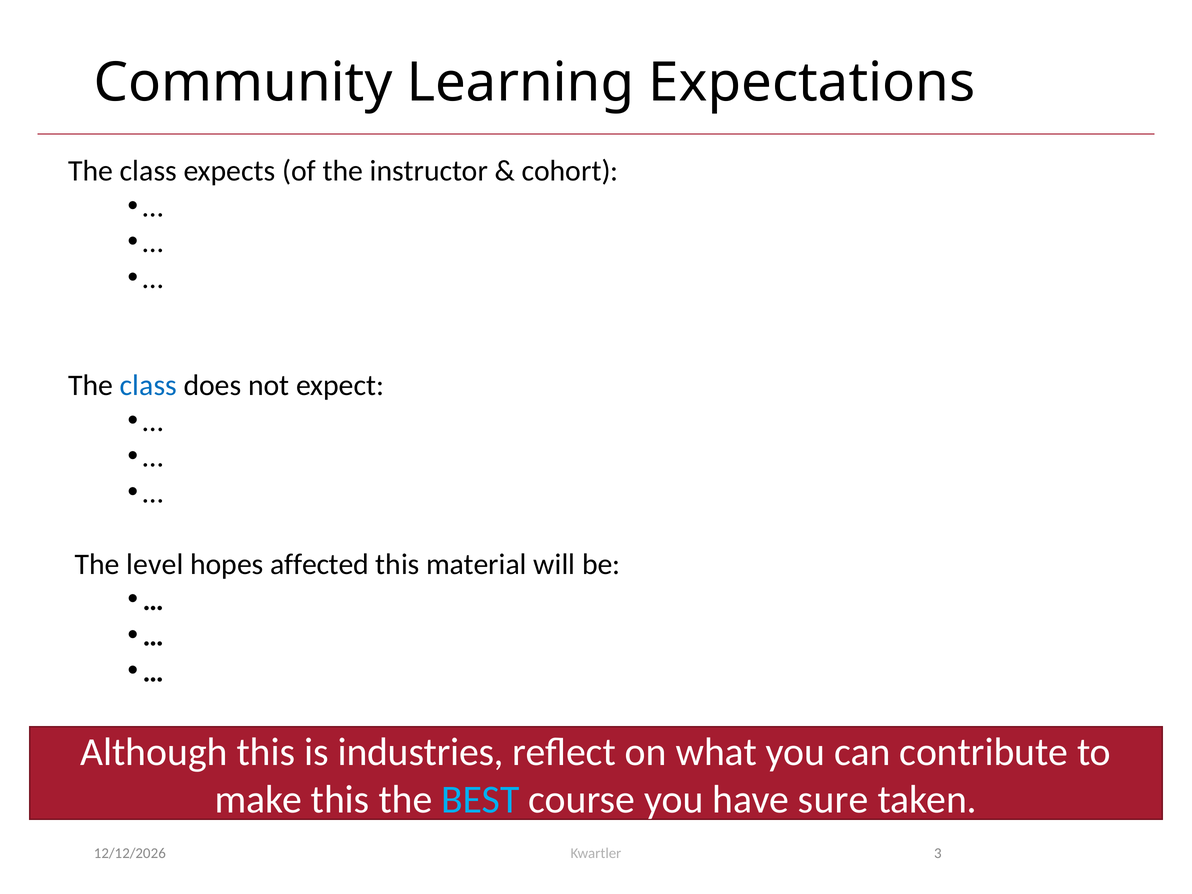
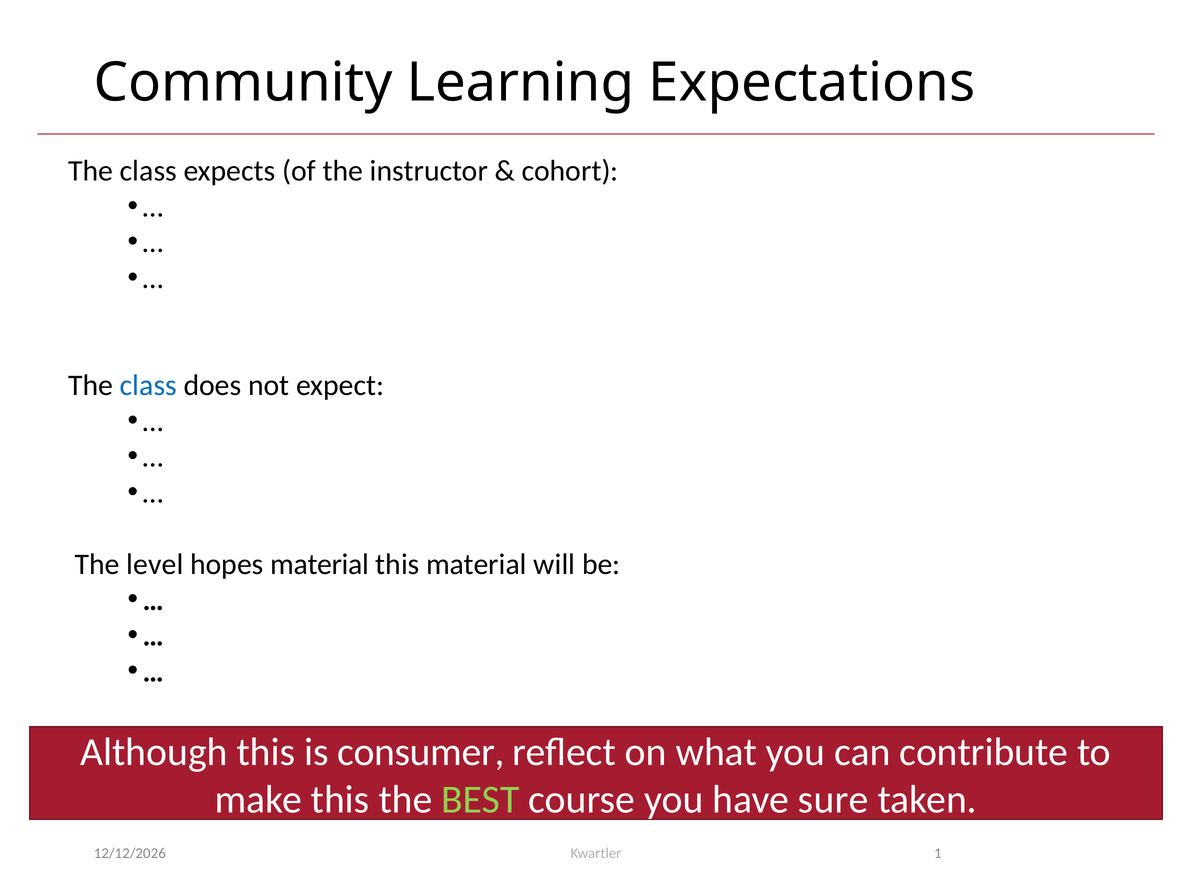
hopes affected: affected -> material
industries: industries -> consumer
BEST colour: light blue -> light green
3: 3 -> 1
